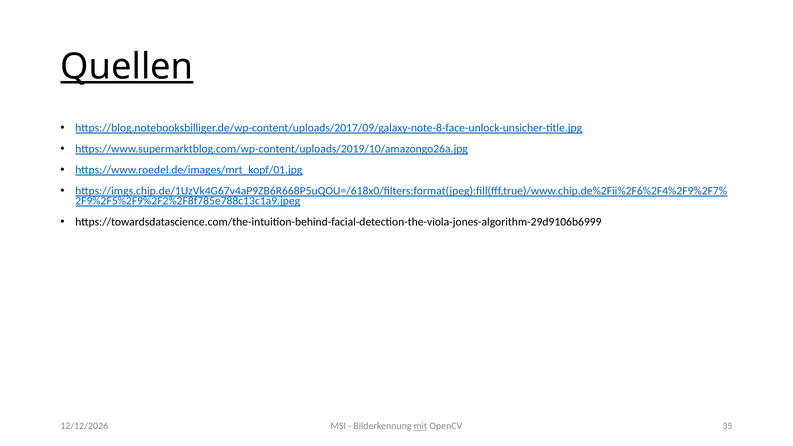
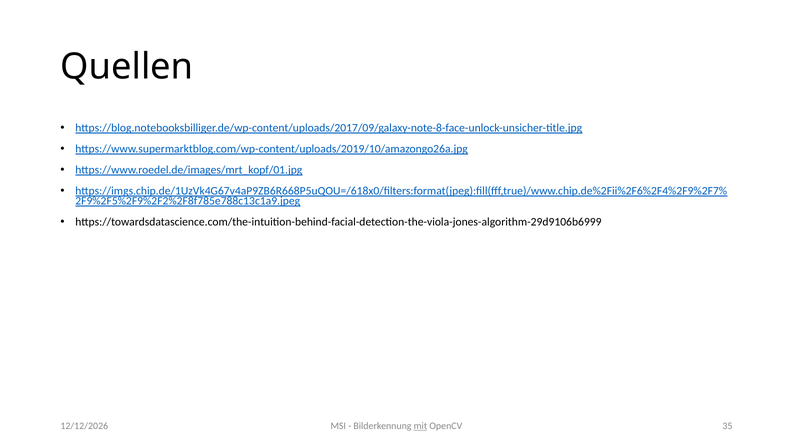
Quellen underline: present -> none
